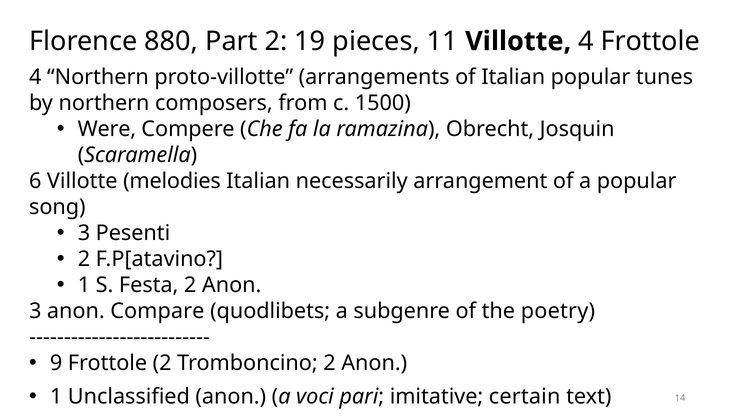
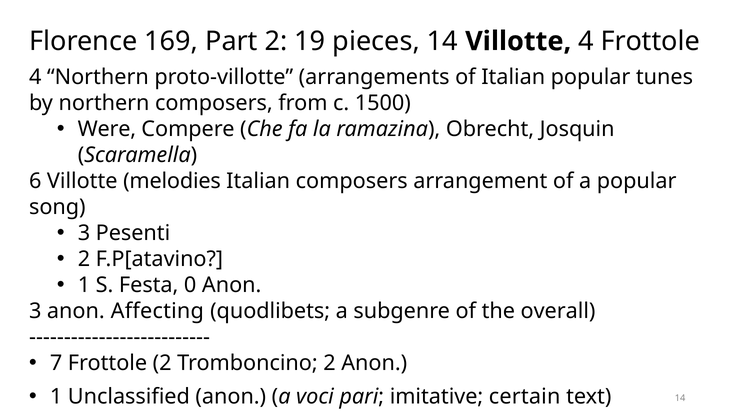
880: 880 -> 169
pieces 11: 11 -> 14
Italian necessarily: necessarily -> composers
Festa 2: 2 -> 0
Compare: Compare -> Affecting
poetry: poetry -> overall
9: 9 -> 7
